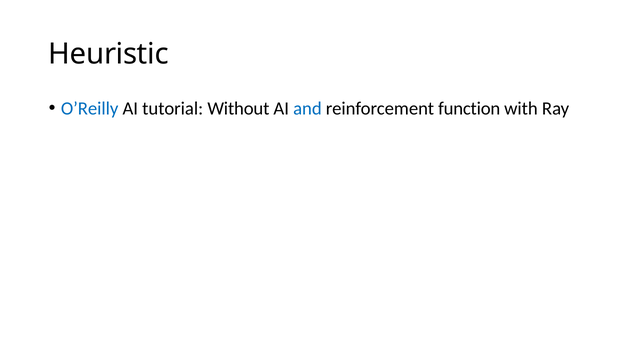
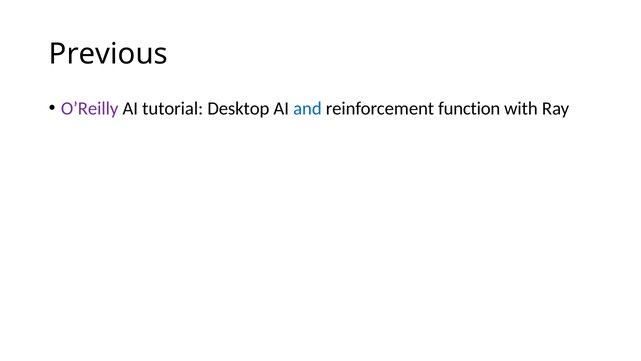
Heuristic: Heuristic -> Previous
O’Reilly colour: blue -> purple
Without: Without -> Desktop
